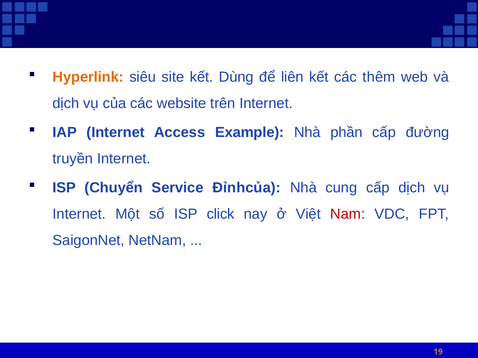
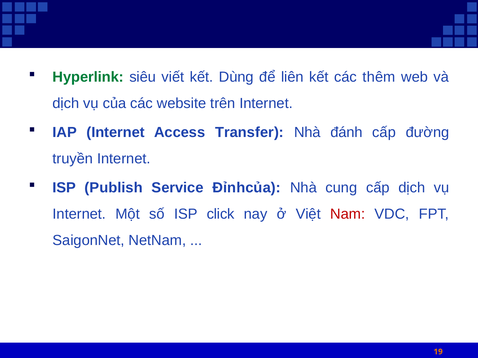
Hyperlink colour: orange -> green
site: site -> viết
Example: Example -> Transfer
phần: phần -> đánh
Chuyển: Chuyển -> Publish
